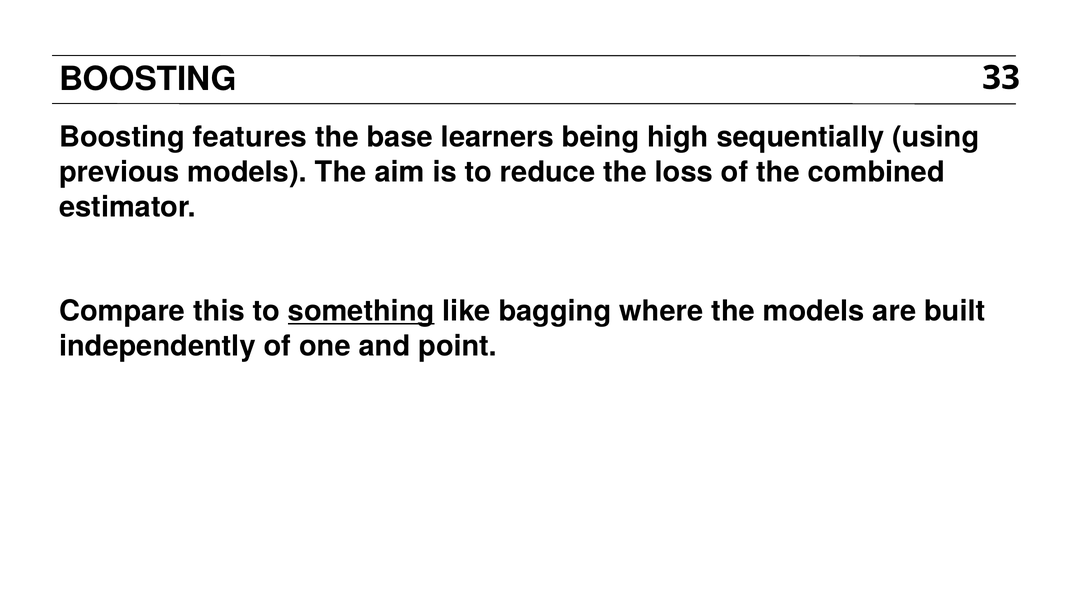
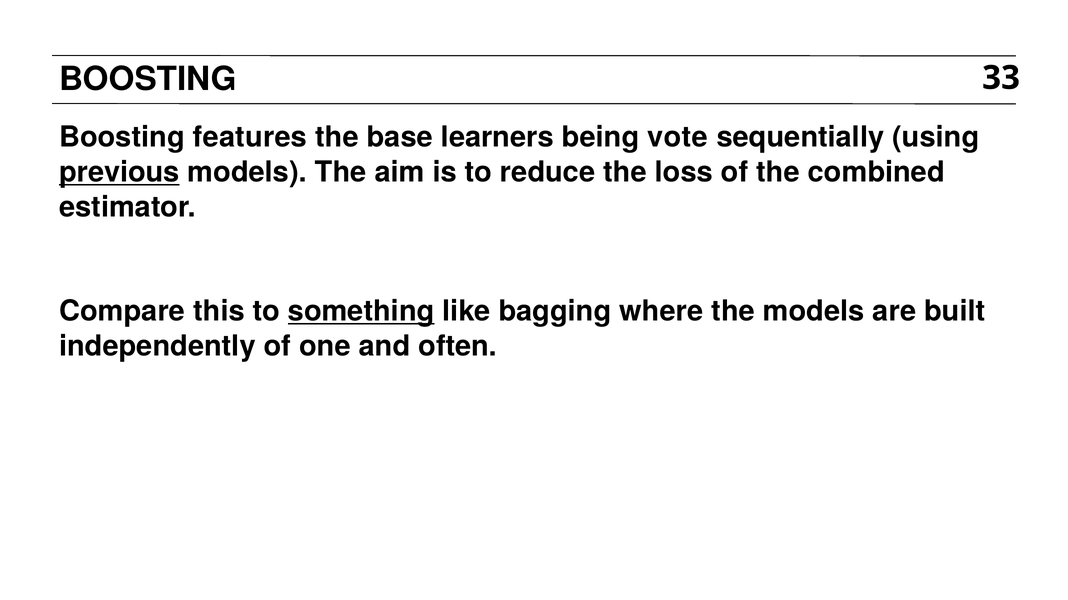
high: high -> vote
previous underline: none -> present
point: point -> often
